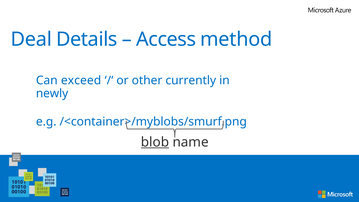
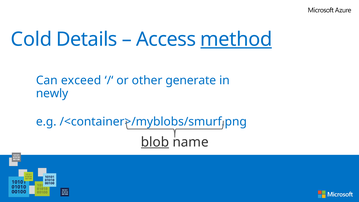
Deal: Deal -> Cold
method underline: none -> present
currently: currently -> generate
